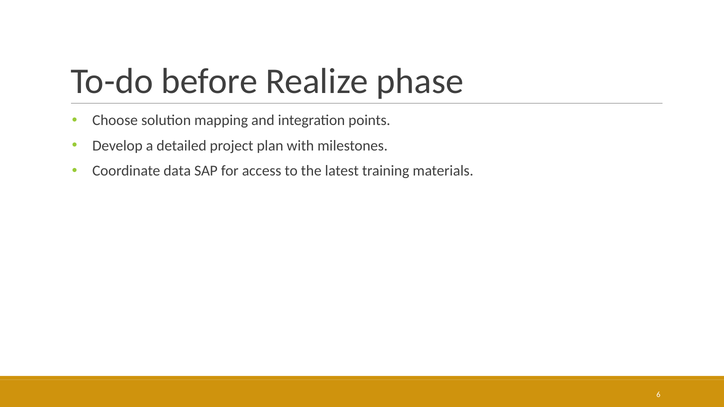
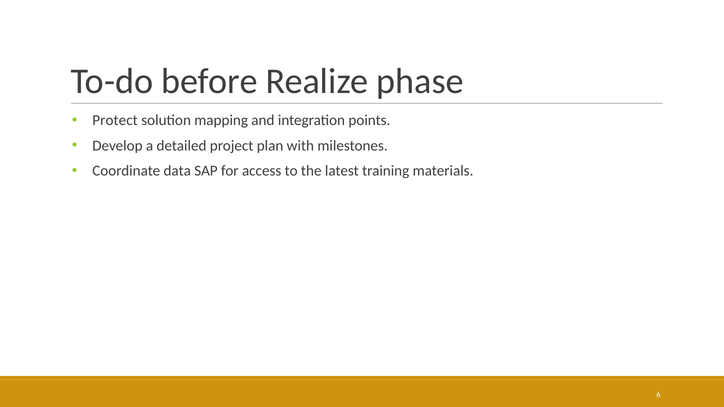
Choose: Choose -> Protect
